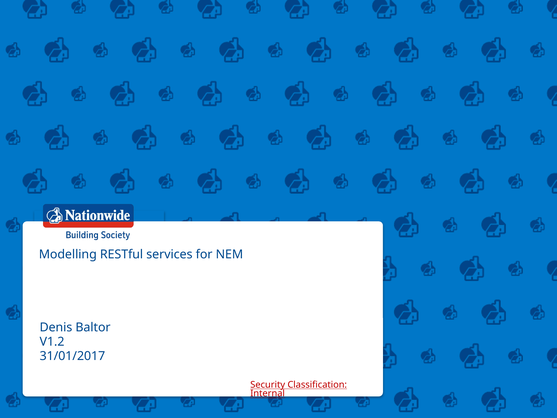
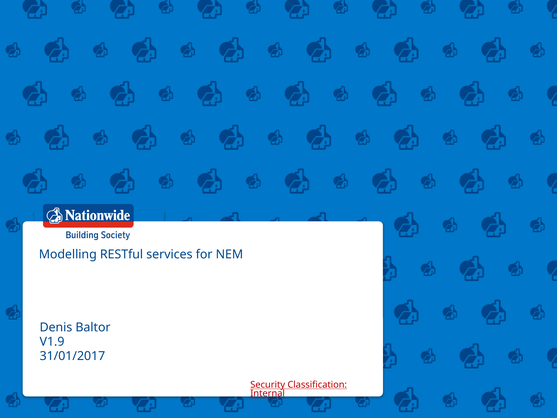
V1.2: V1.2 -> V1.9
